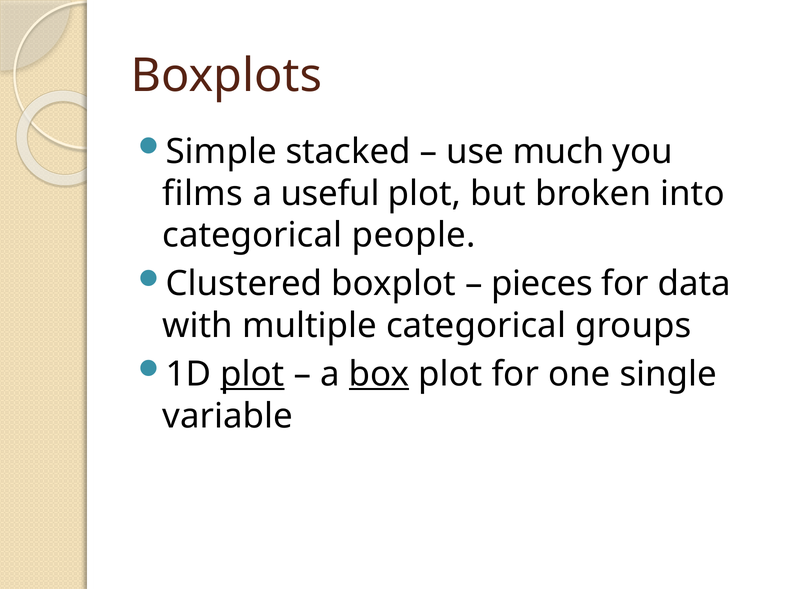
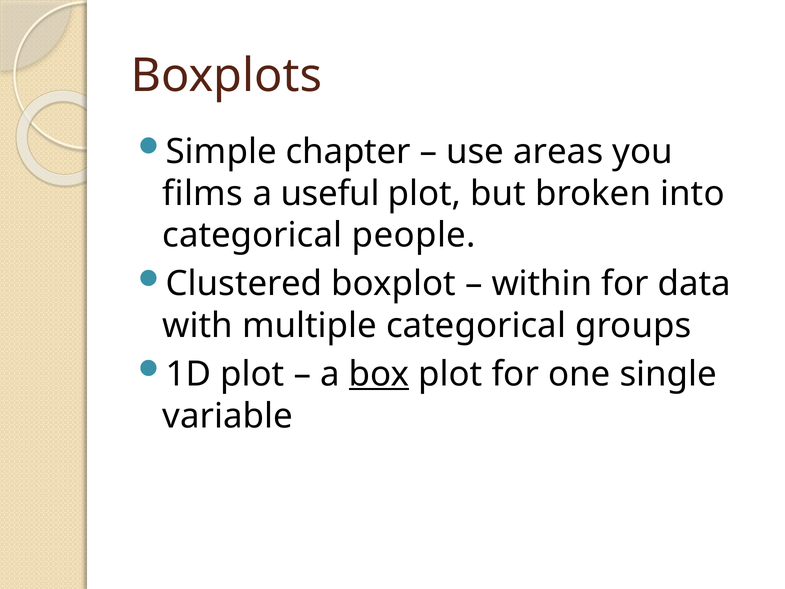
stacked: stacked -> chapter
much: much -> areas
pieces: pieces -> within
plot at (252, 374) underline: present -> none
